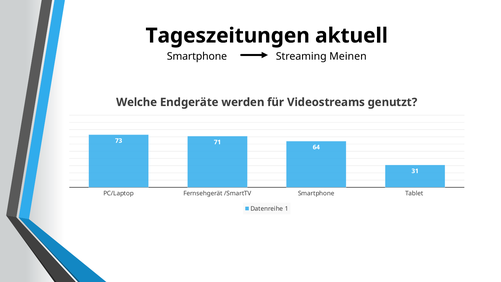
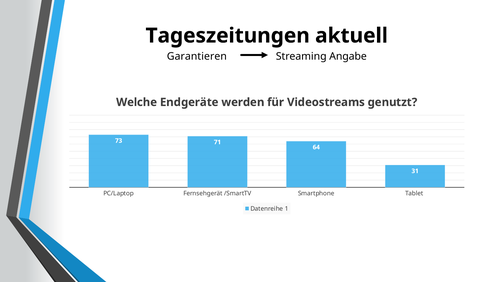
Smartphone at (197, 56): Smartphone -> Garantieren
Meinen: Meinen -> Angabe
